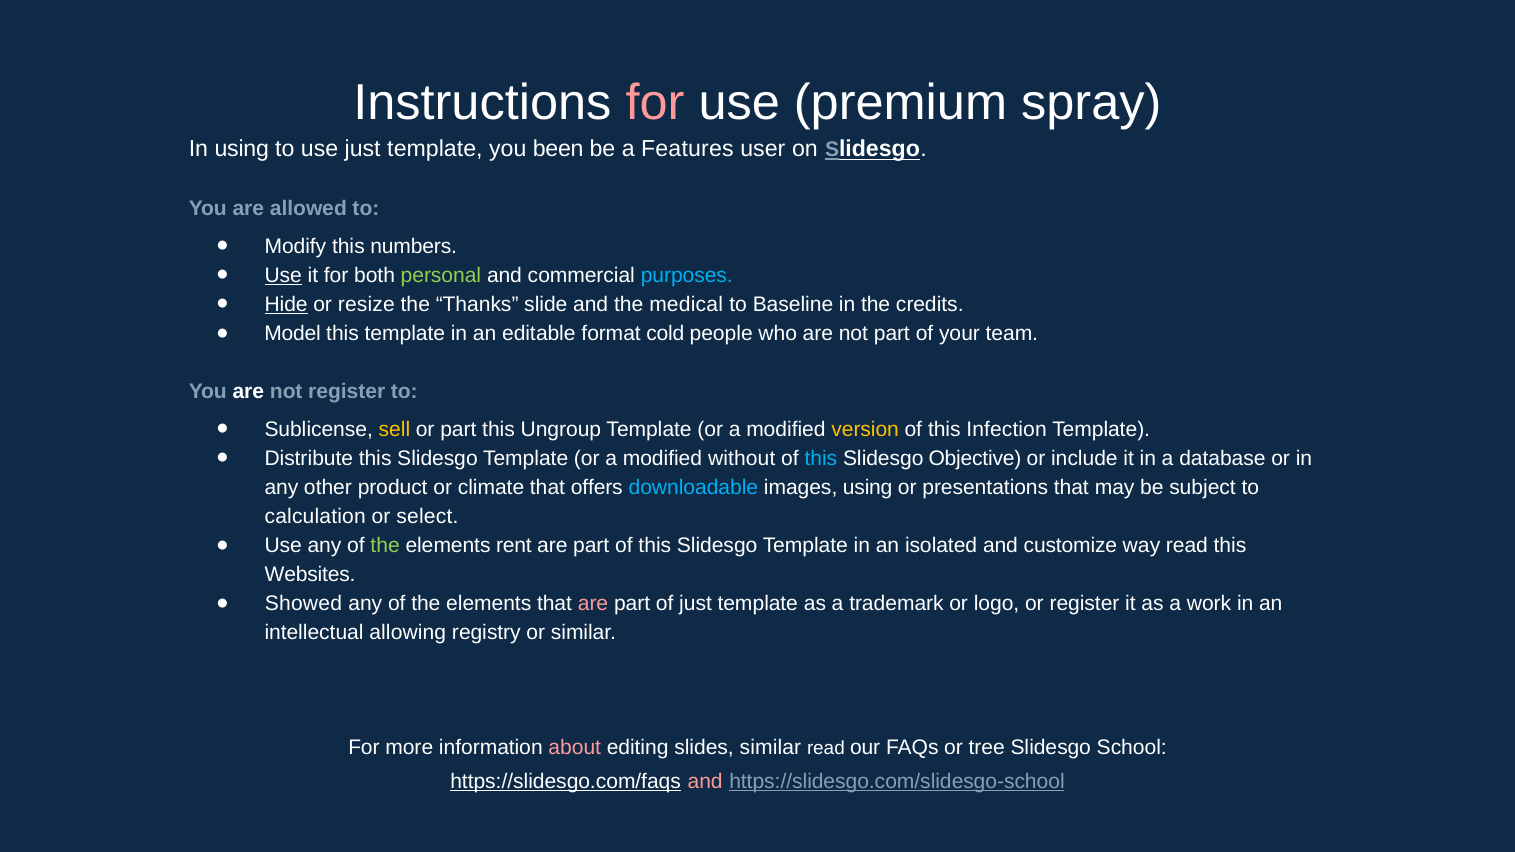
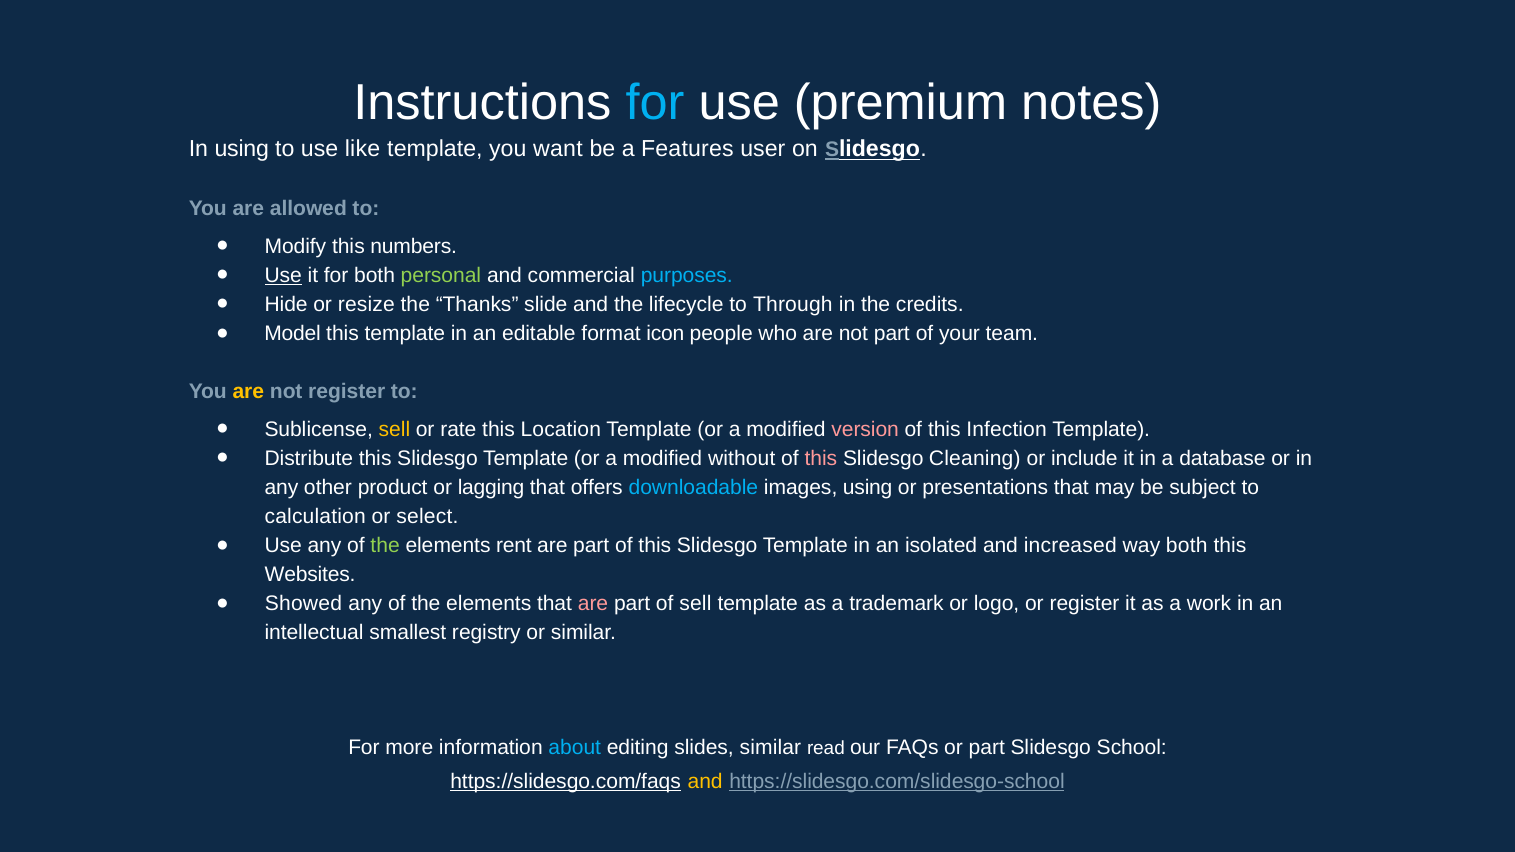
for at (655, 103) colour: pink -> light blue
spray: spray -> notes
use just: just -> like
been: been -> want
Hide underline: present -> none
medical: medical -> lifecycle
Baseline: Baseline -> Through
cold: cold -> icon
are at (248, 392) colour: white -> yellow
or part: part -> rate
Ungroup: Ungroup -> Location
version colour: yellow -> pink
this at (821, 458) colour: light blue -> pink
Objective: Objective -> Cleaning
climate: climate -> lagging
customize: customize -> increased
way read: read -> both
of just: just -> sell
allowing: allowing -> smallest
about colour: pink -> light blue
or tree: tree -> part
and at (705, 782) colour: pink -> yellow
